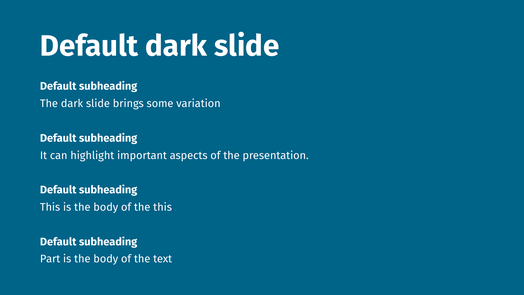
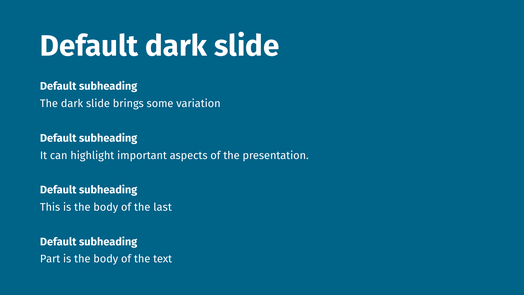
the this: this -> last
